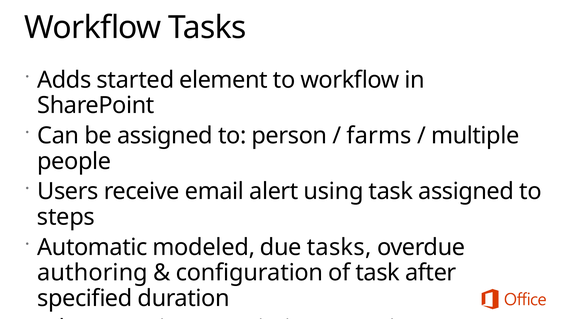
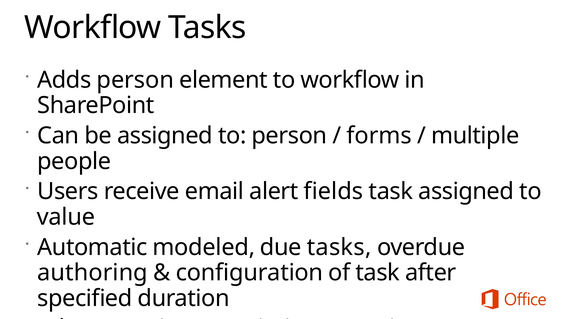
Adds started: started -> person
farms: farms -> forms
using: using -> fields
steps: steps -> value
